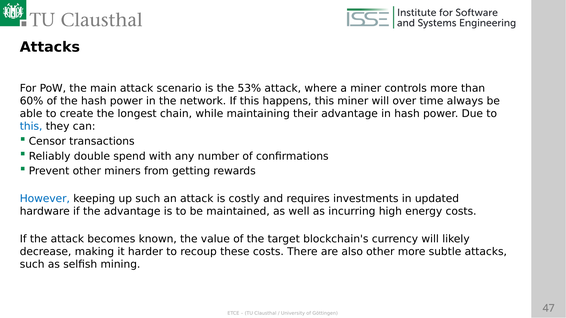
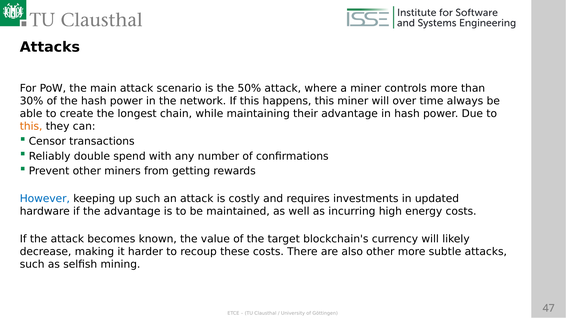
53%: 53% -> 50%
60%: 60% -> 30%
this at (31, 127) colour: blue -> orange
